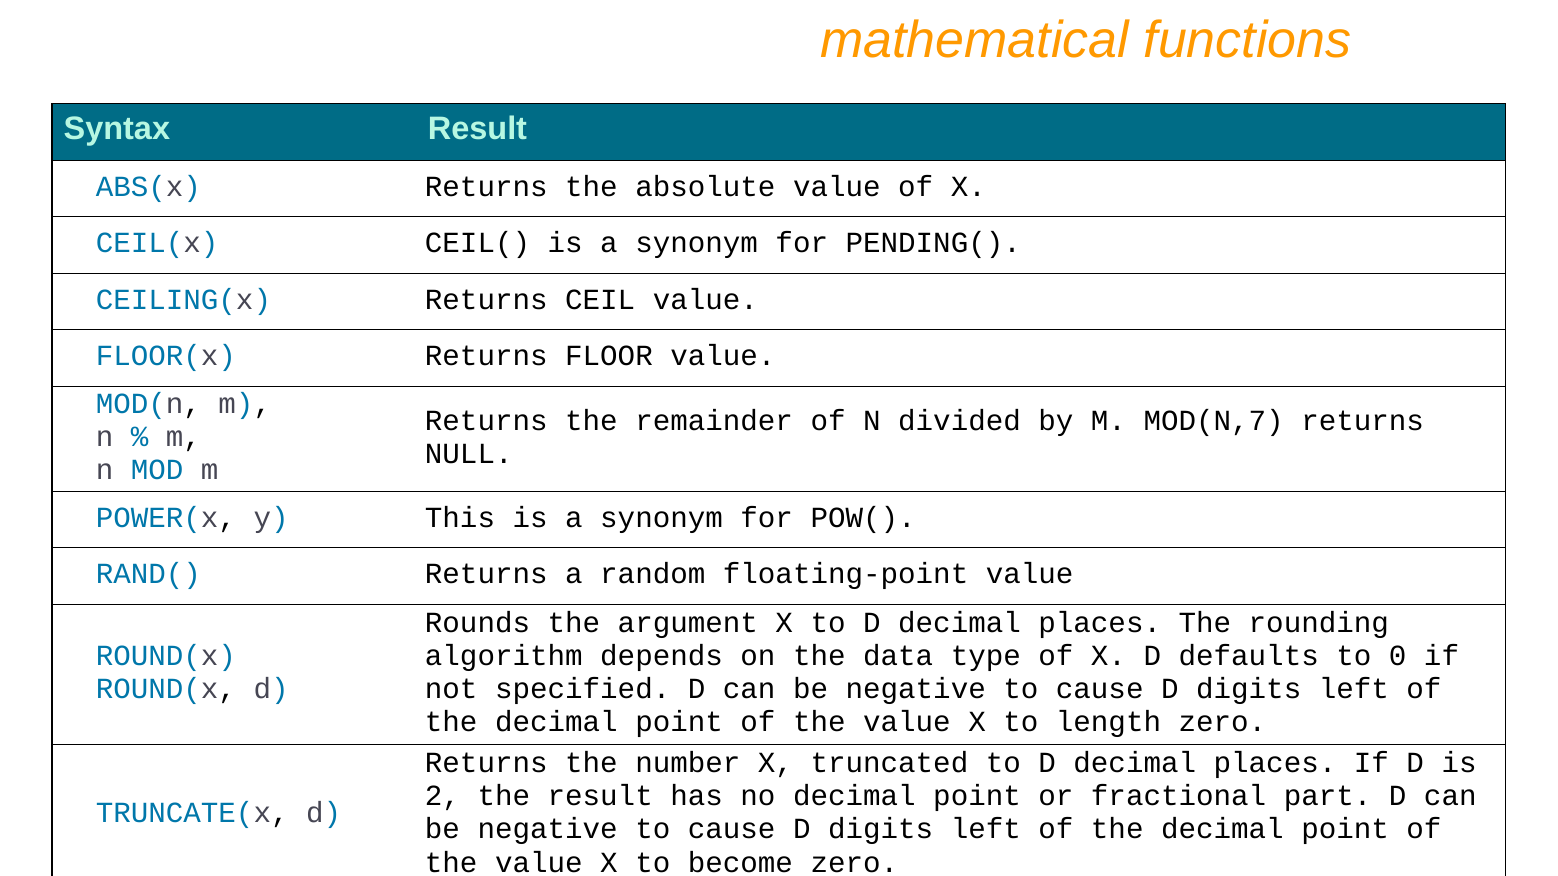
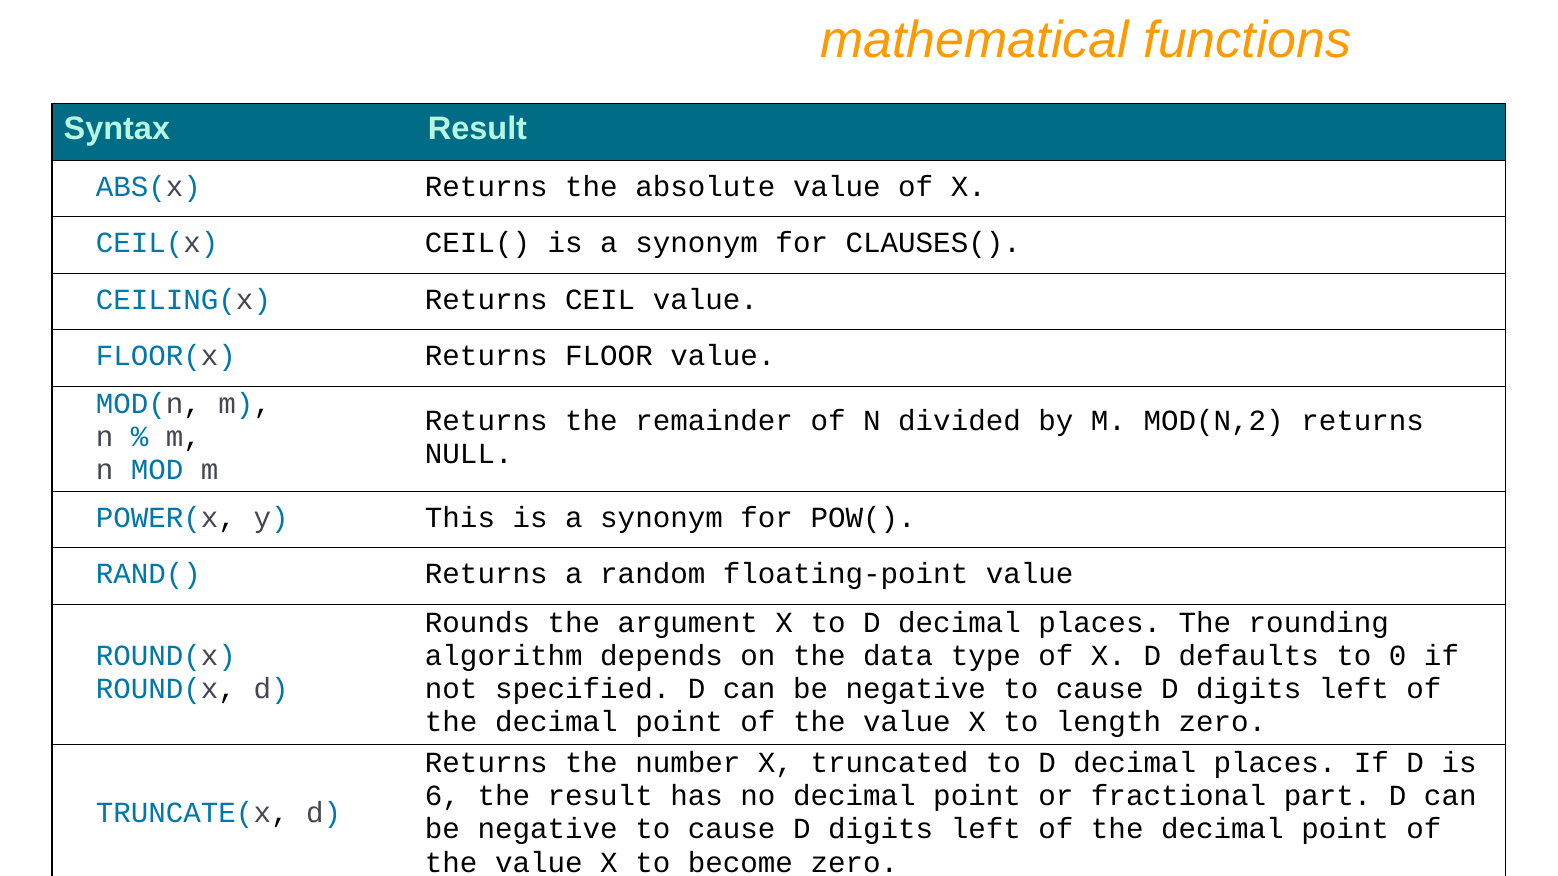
PENDING(: PENDING( -> CLAUSES(
MOD(N,7: MOD(N,7 -> MOD(N,2
2: 2 -> 6
